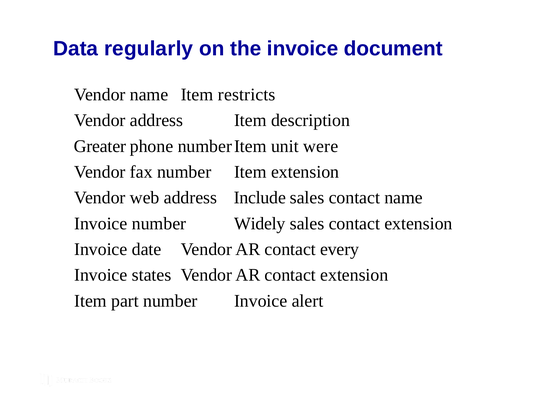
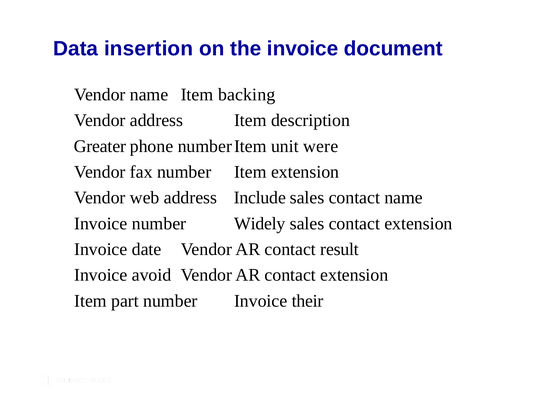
regularly: regularly -> insertion
restricts: restricts -> backing
every: every -> result
states: states -> avoid
alert: alert -> their
